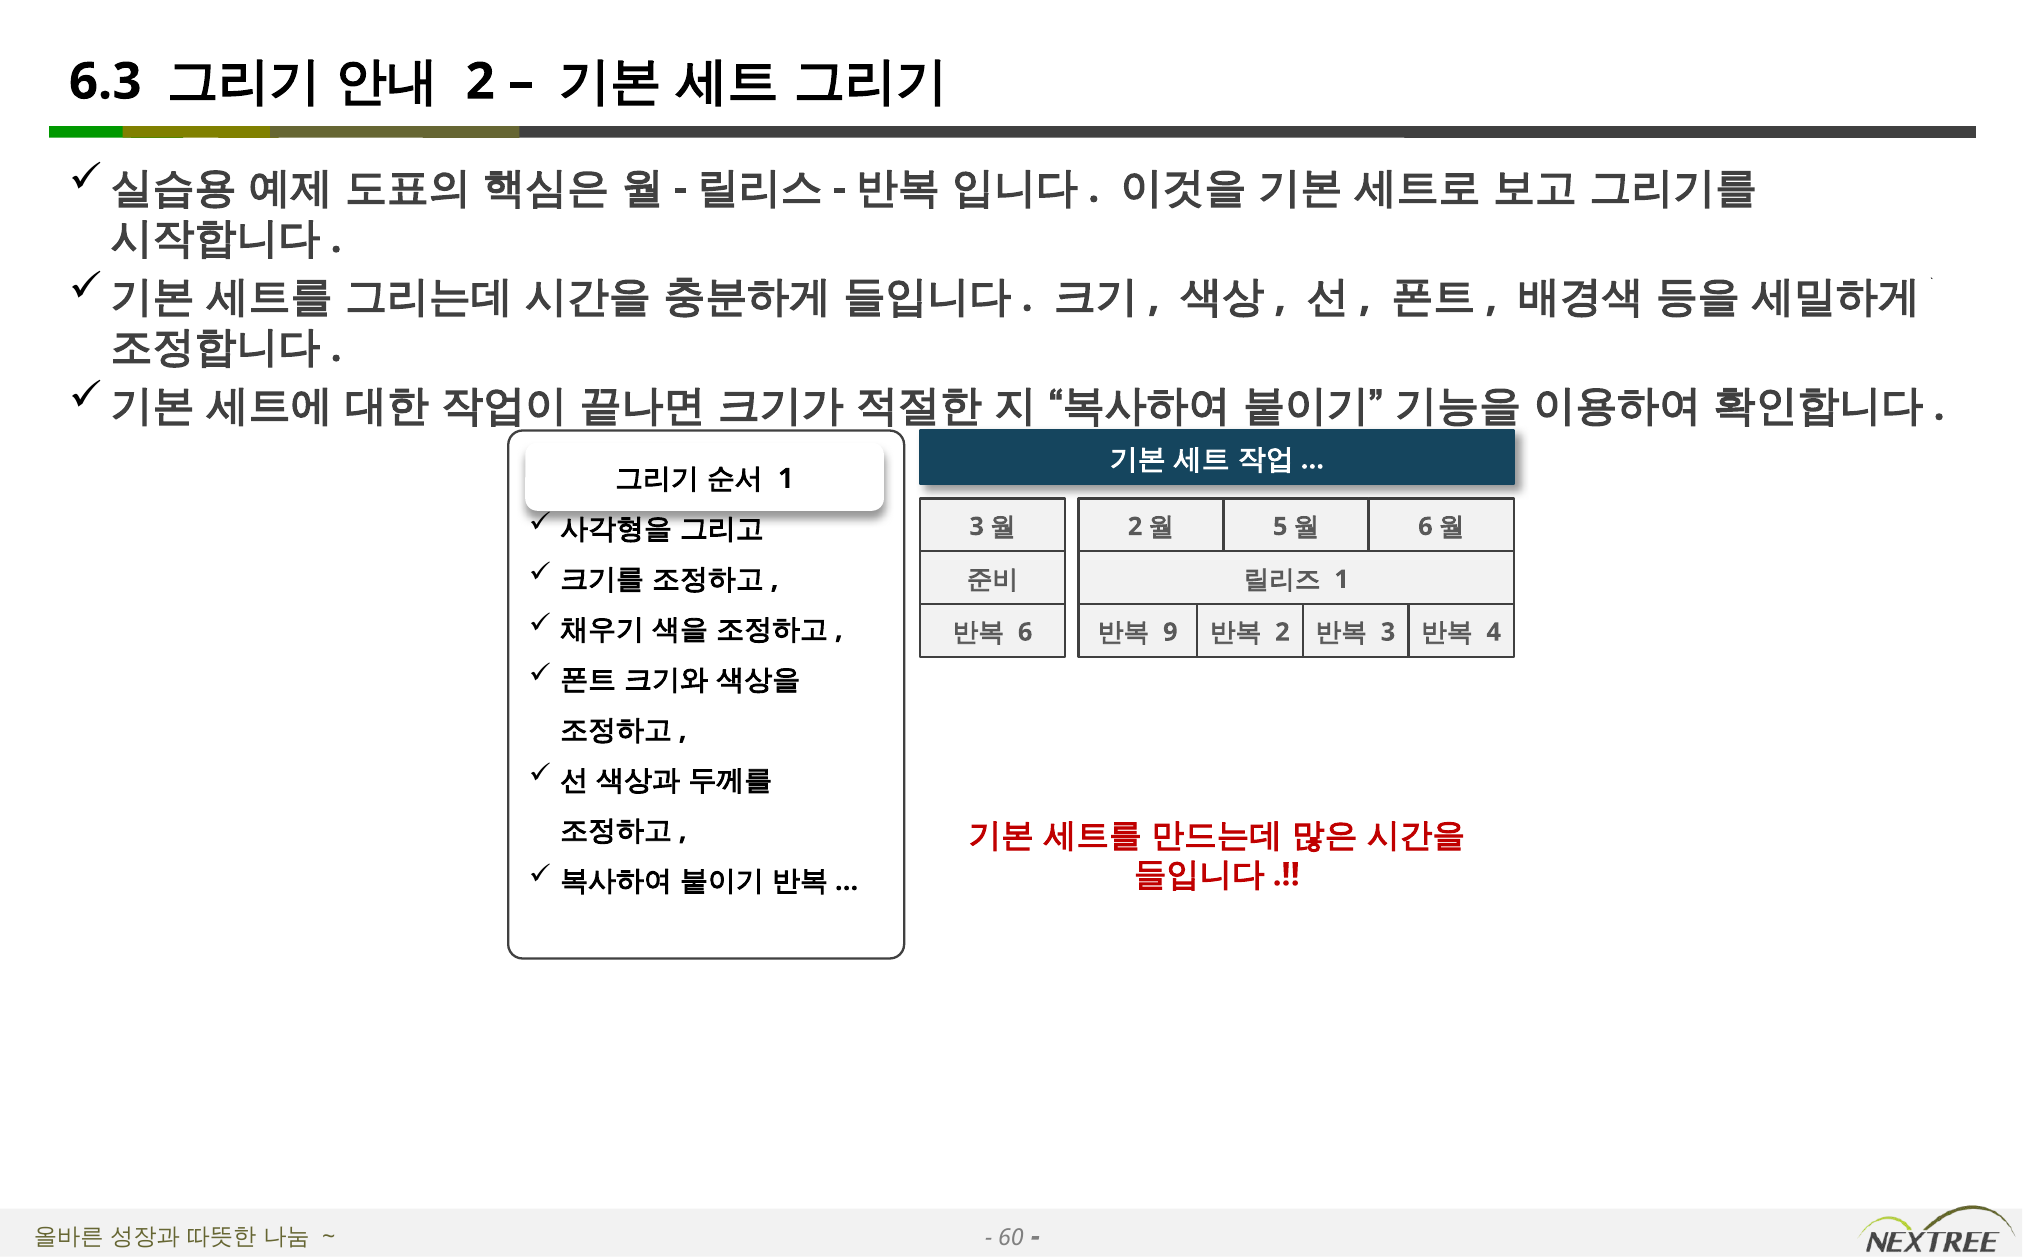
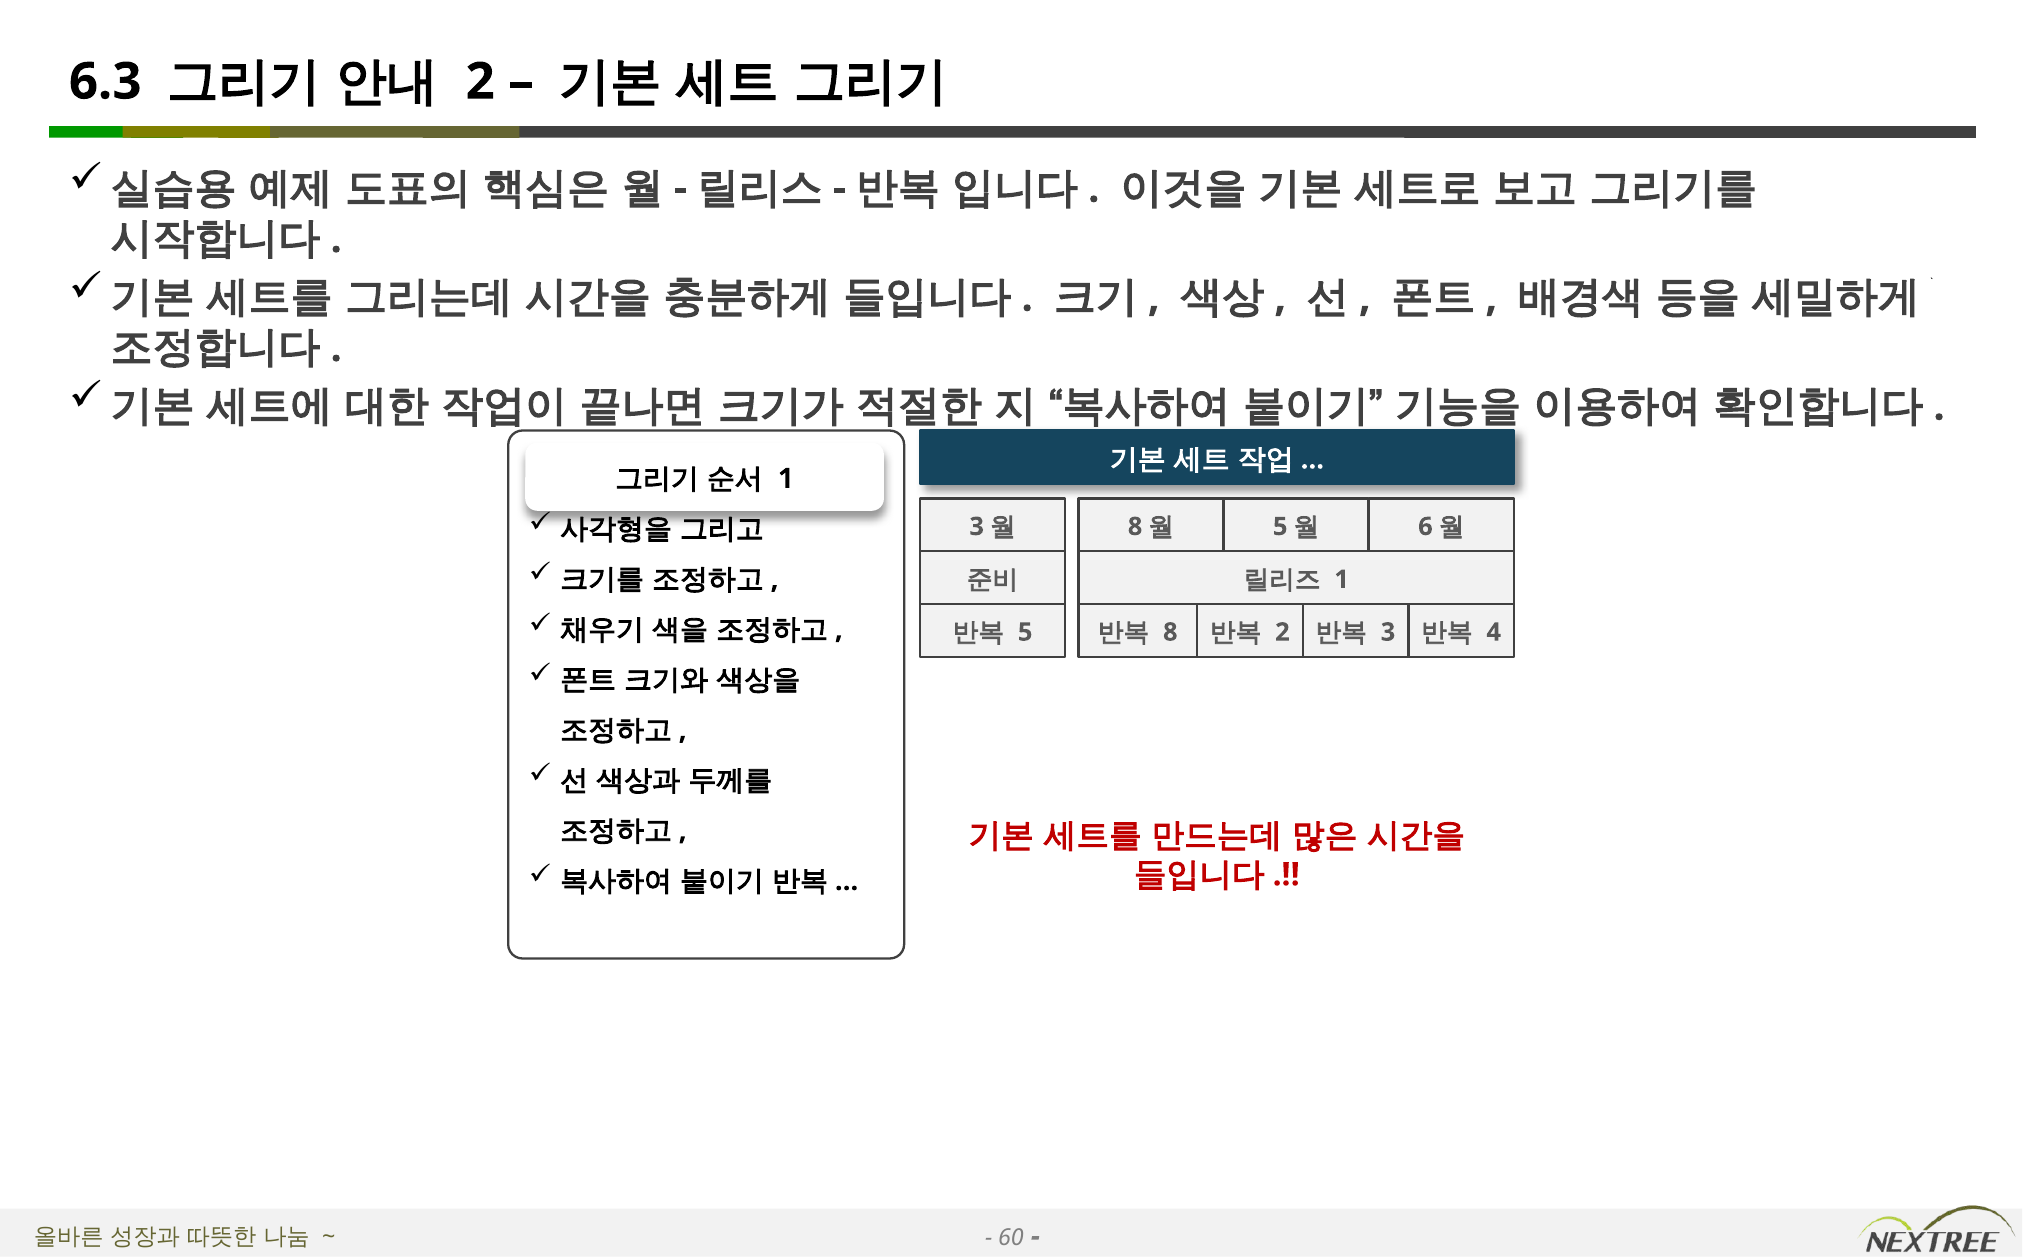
2 at (1135, 527): 2 -> 8
6 at (1025, 632): 6 -> 5
9 at (1170, 632): 9 -> 8
